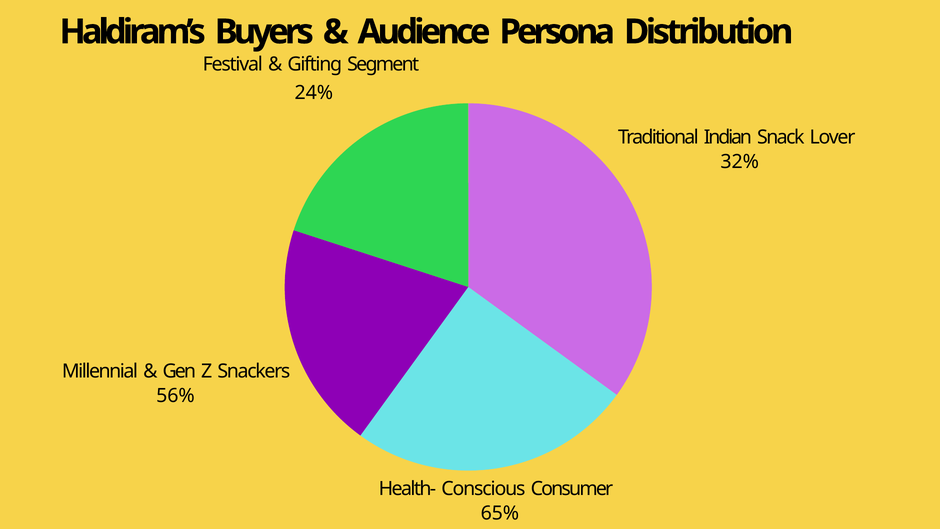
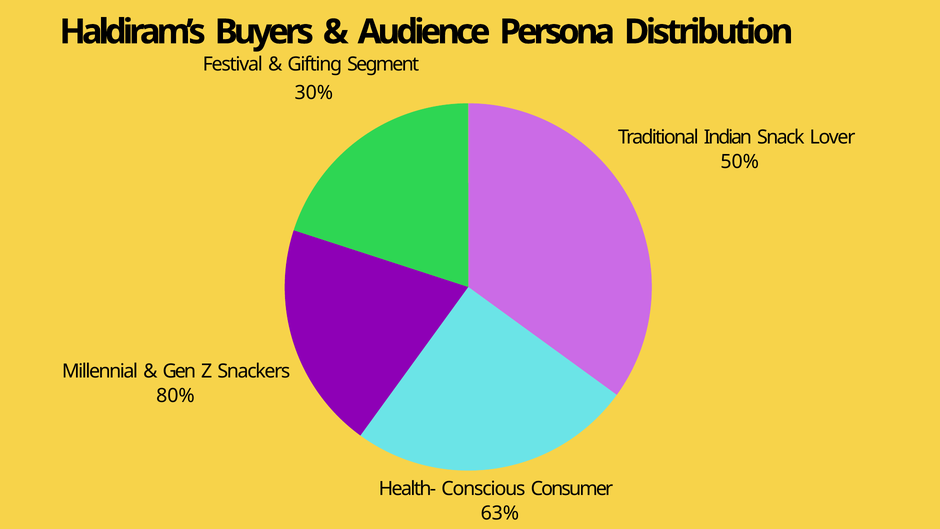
24%: 24% -> 30%
32%: 32% -> 50%
56%: 56% -> 80%
65%: 65% -> 63%
